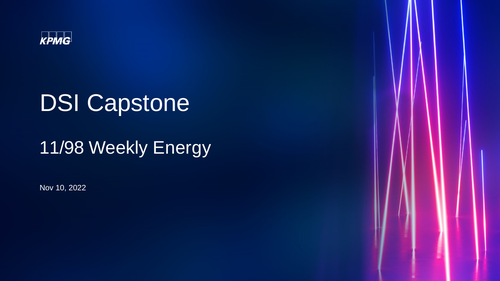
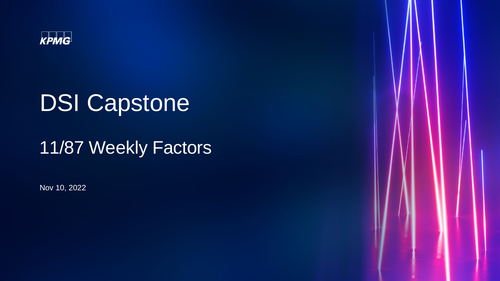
11/98: 11/98 -> 11/87
Energy: Energy -> Factors
